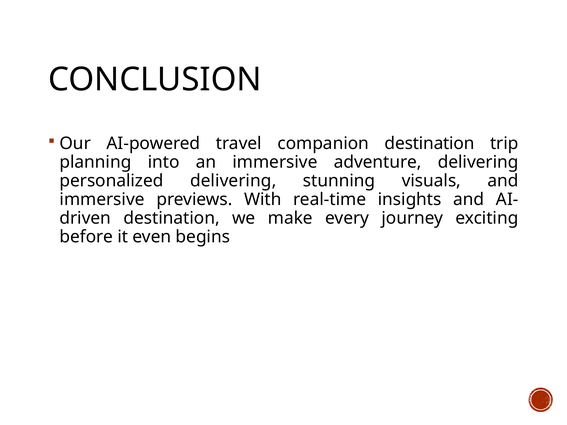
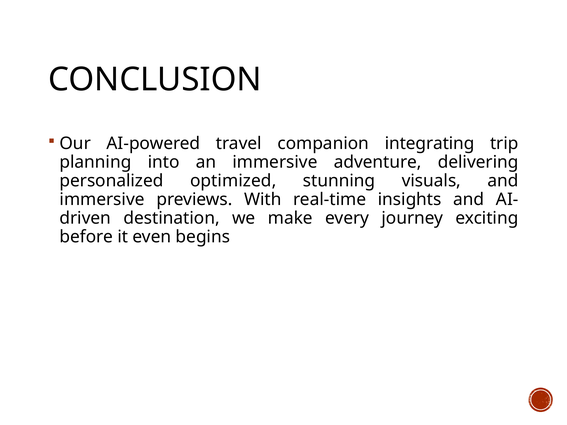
companion destination: destination -> integrating
personalized delivering: delivering -> optimized
